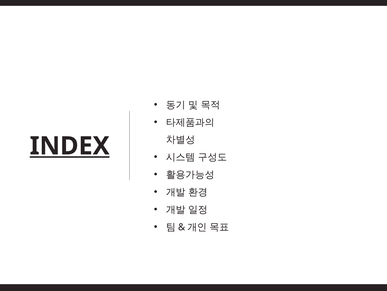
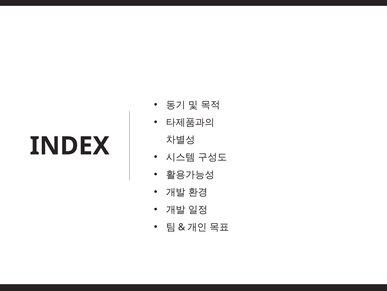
INDEX underline: present -> none
